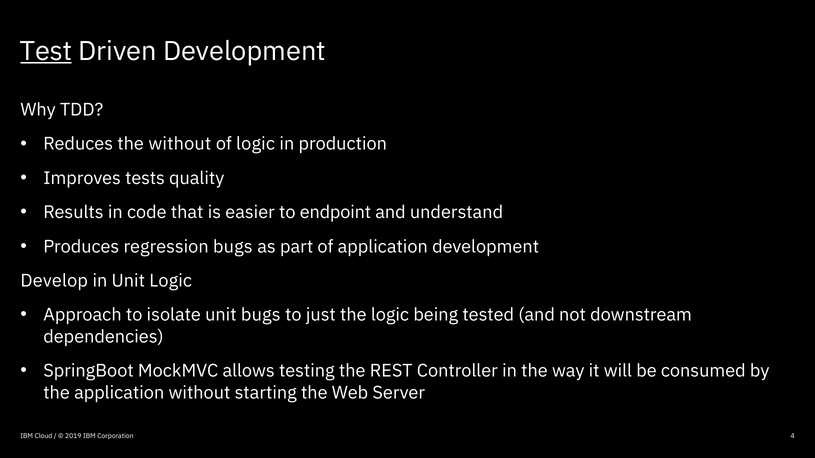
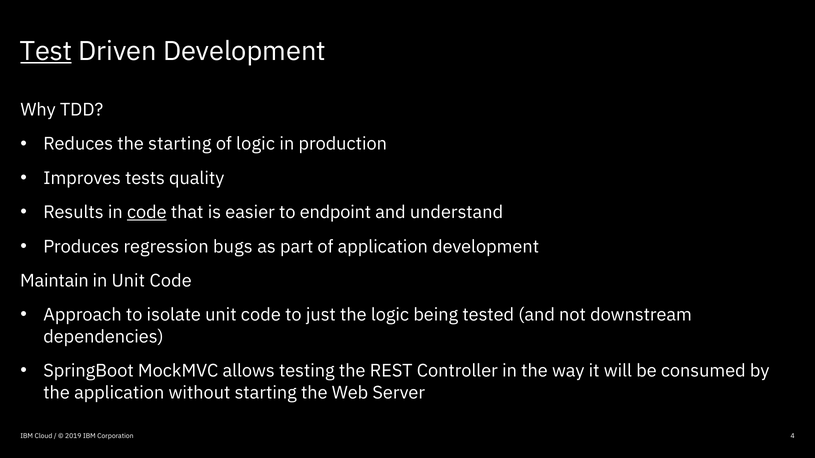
the without: without -> starting
code at (147, 213) underline: none -> present
Develop: Develop -> Maintain
in Unit Logic: Logic -> Code
isolate unit bugs: bugs -> code
